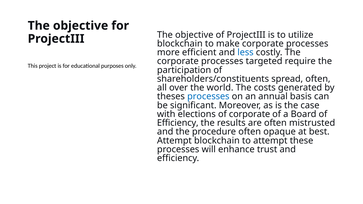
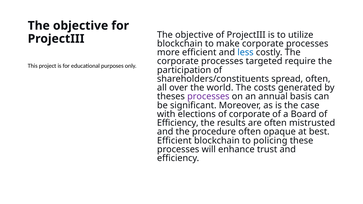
processes at (208, 97) colour: blue -> purple
Attempt at (174, 141): Attempt -> Efficient
to attempt: attempt -> policing
